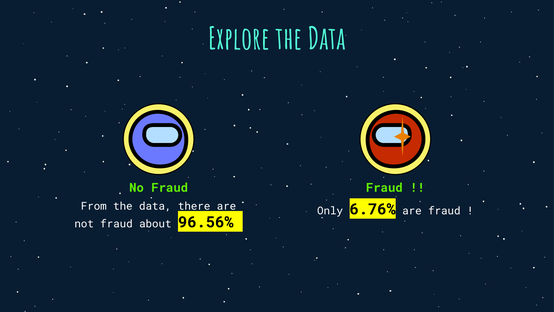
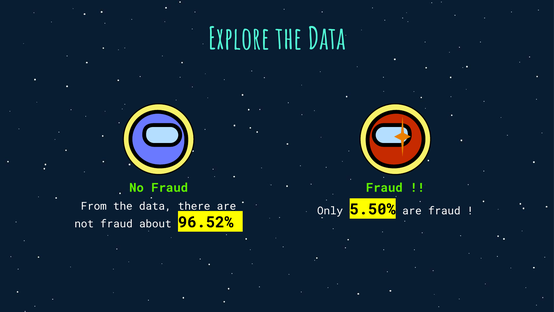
6.76%: 6.76% -> 5.50%
96.56%: 96.56% -> 96.52%
